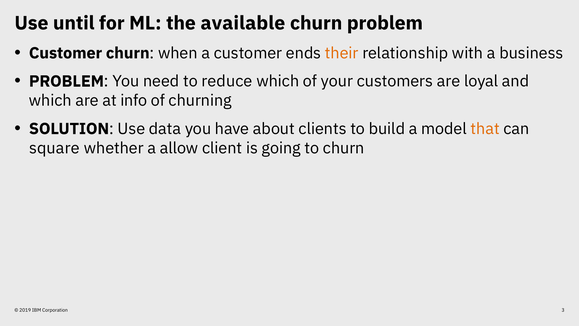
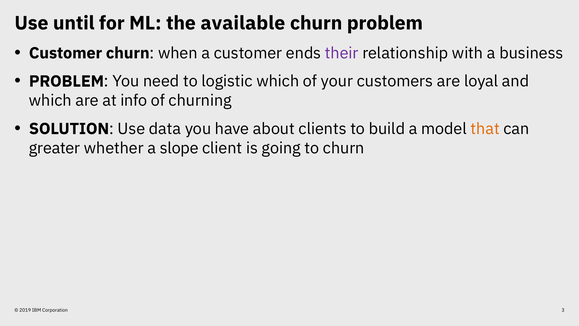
their colour: orange -> purple
reduce: reduce -> logistic
square: square -> greater
allow: allow -> slope
